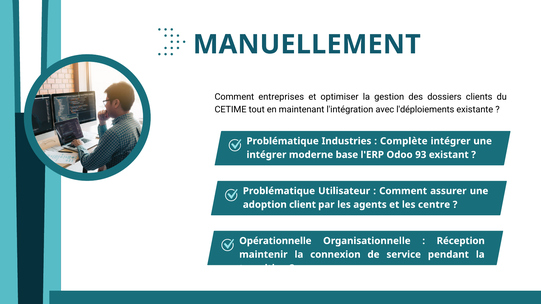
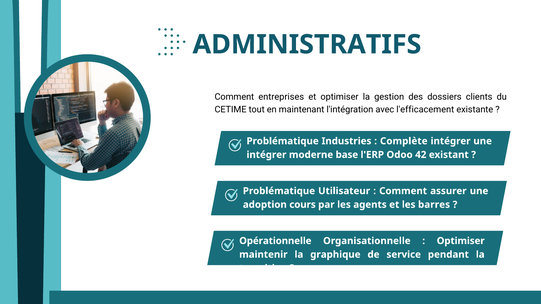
MANUELLEMENT: MANUELLEMENT -> ADMINISTRATIFS
l'déploiements: l'déploiements -> l'efficacement
93: 93 -> 42
client: client -> cours
centre: centre -> barres
Réception at (461, 241): Réception -> Optimiser
connexion: connexion -> graphique
